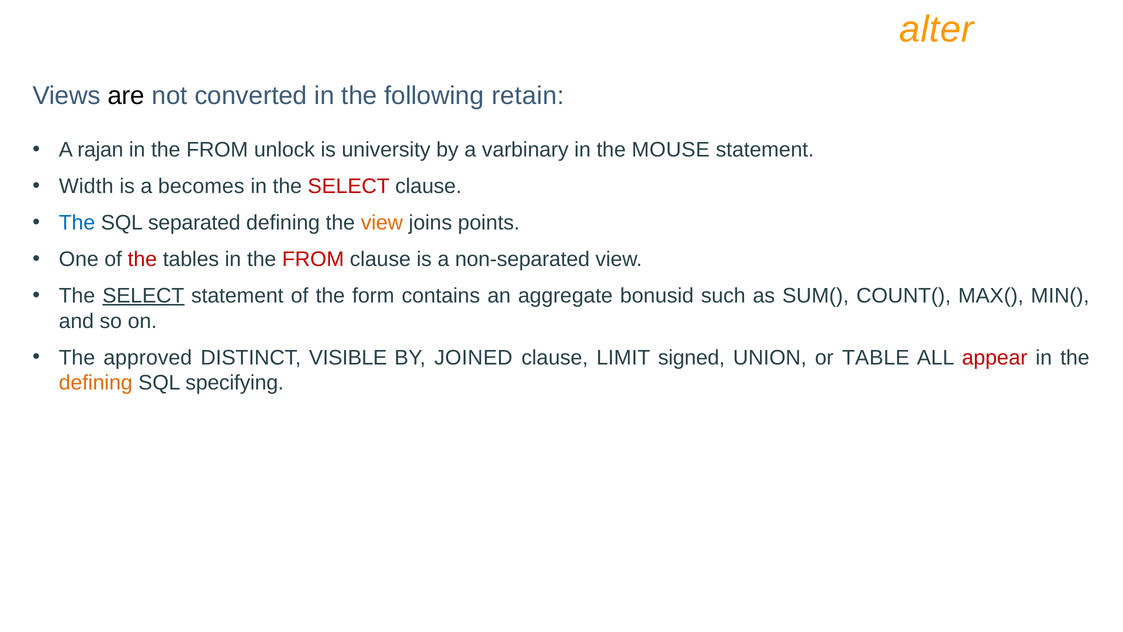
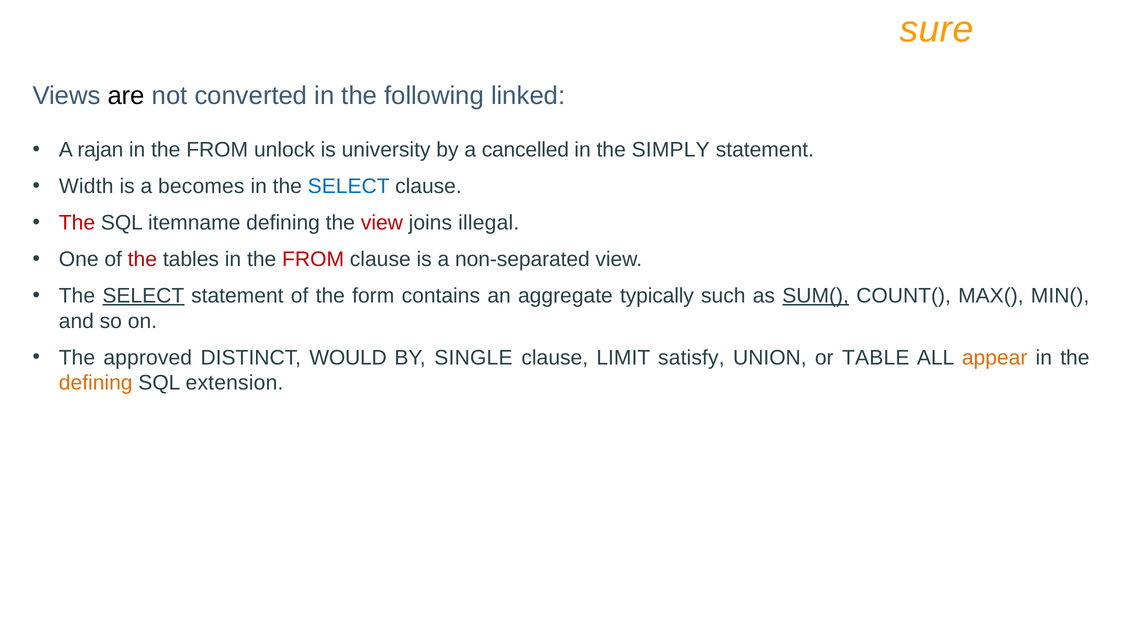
alter: alter -> sure
retain: retain -> linked
varbinary: varbinary -> cancelled
MOUSE: MOUSE -> SIMPLY
SELECT at (349, 186) colour: red -> blue
The at (77, 223) colour: blue -> red
separated: separated -> itemname
view at (382, 223) colour: orange -> red
points: points -> illegal
bonusid: bonusid -> typically
SUM( underline: none -> present
VISIBLE: VISIBLE -> WOULD
JOINED: JOINED -> SINGLE
signed: signed -> satisfy
appear colour: red -> orange
specifying: specifying -> extension
